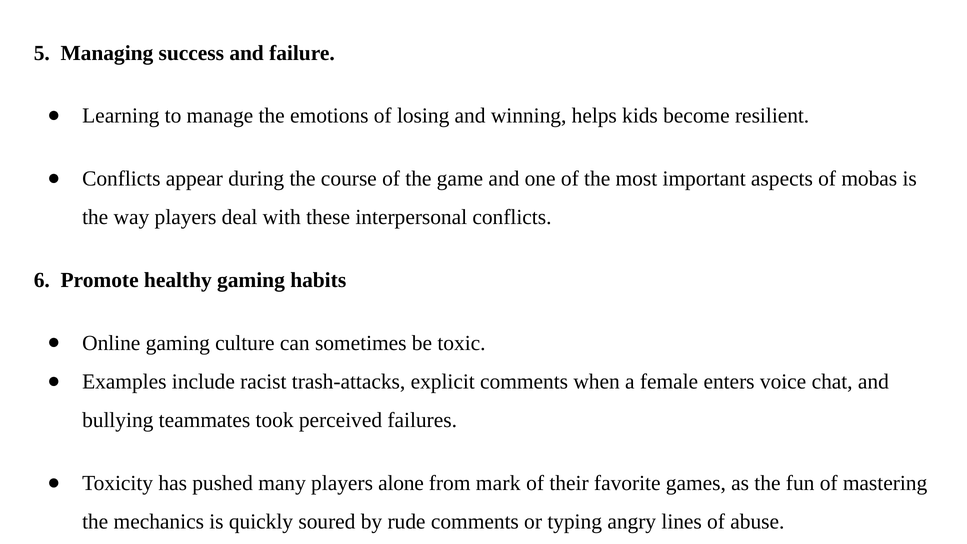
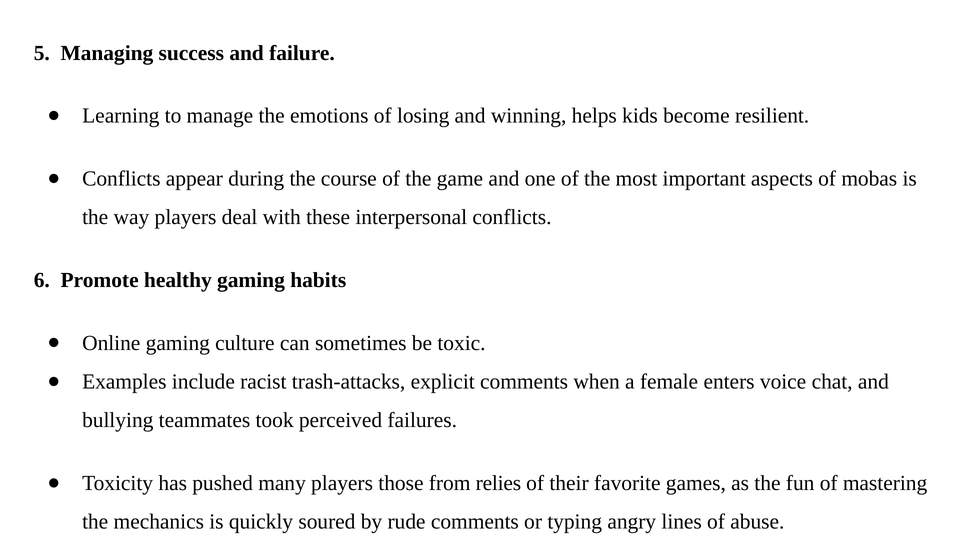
alone: alone -> those
mark: mark -> relies
